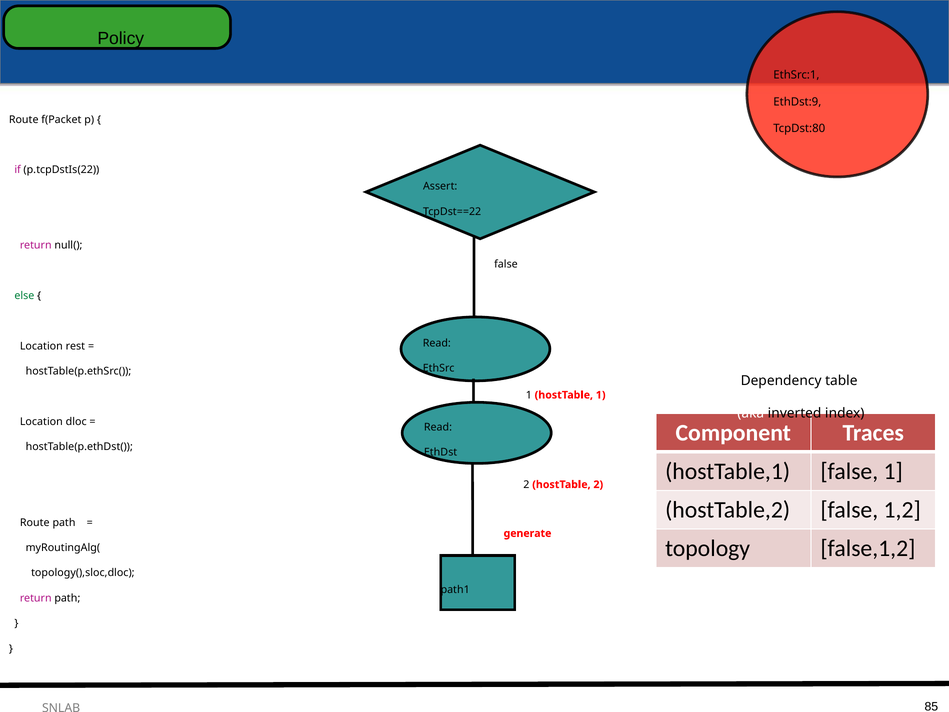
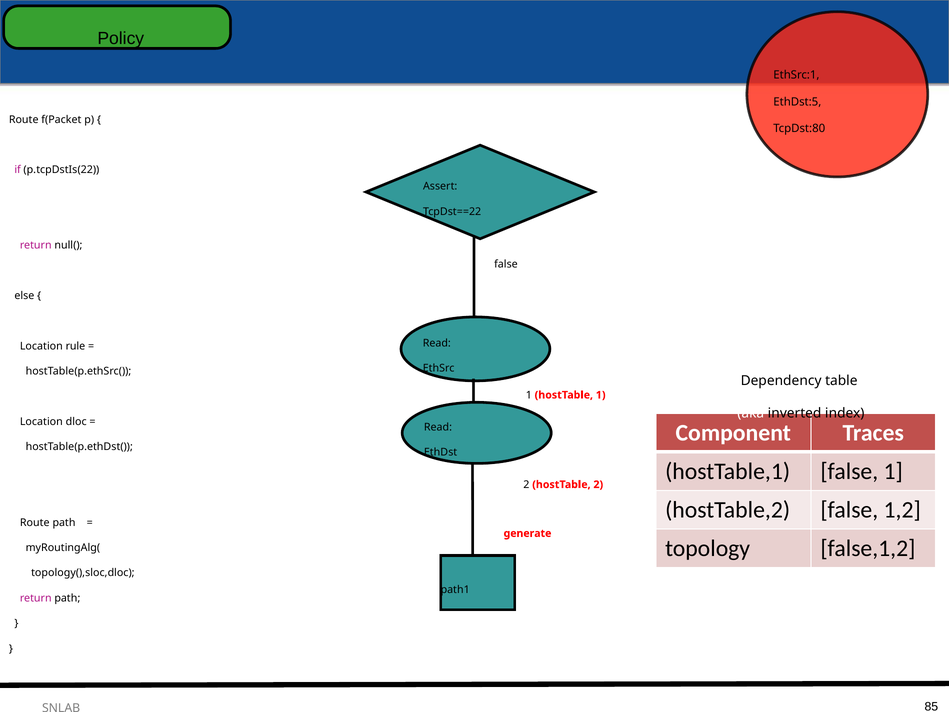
EthDst:9: EthDst:9 -> EthDst:5
else colour: green -> black
rest: rest -> rule
